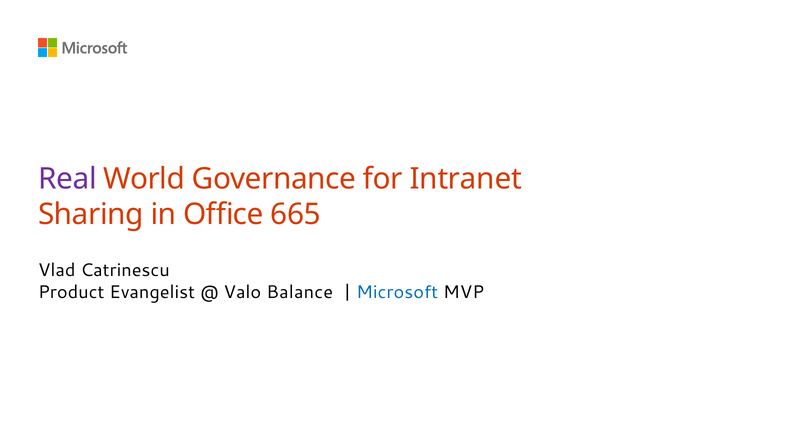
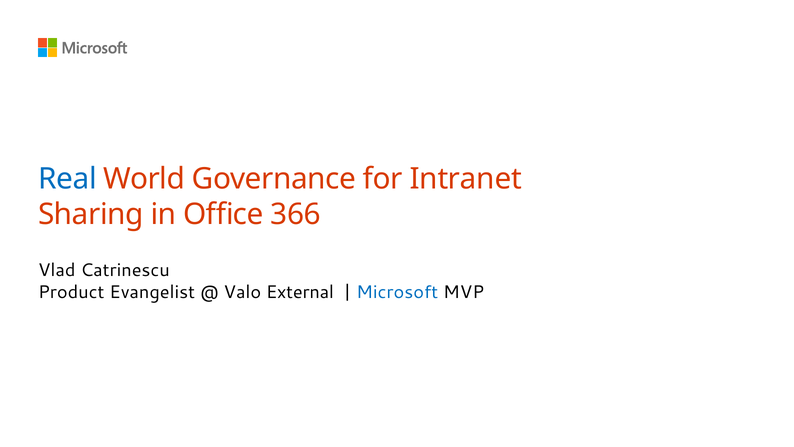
Real colour: purple -> blue
665: 665 -> 366
Balance: Balance -> External
